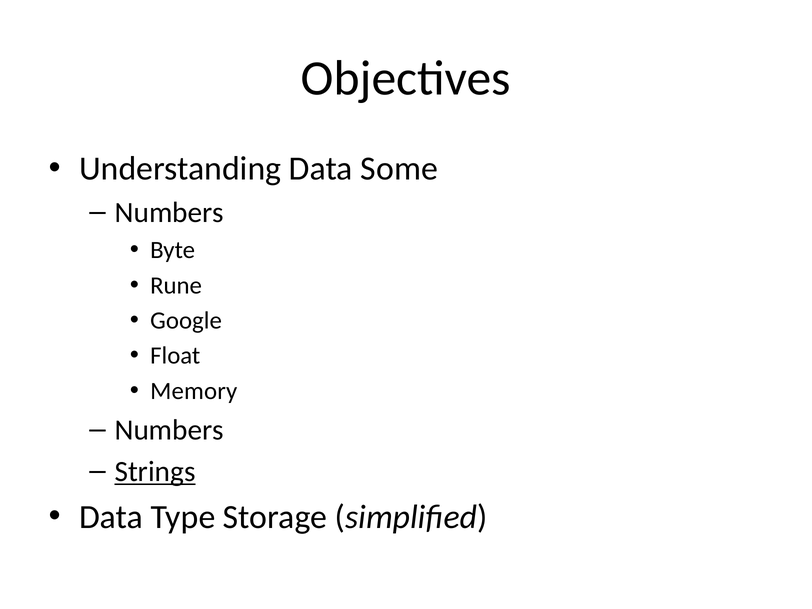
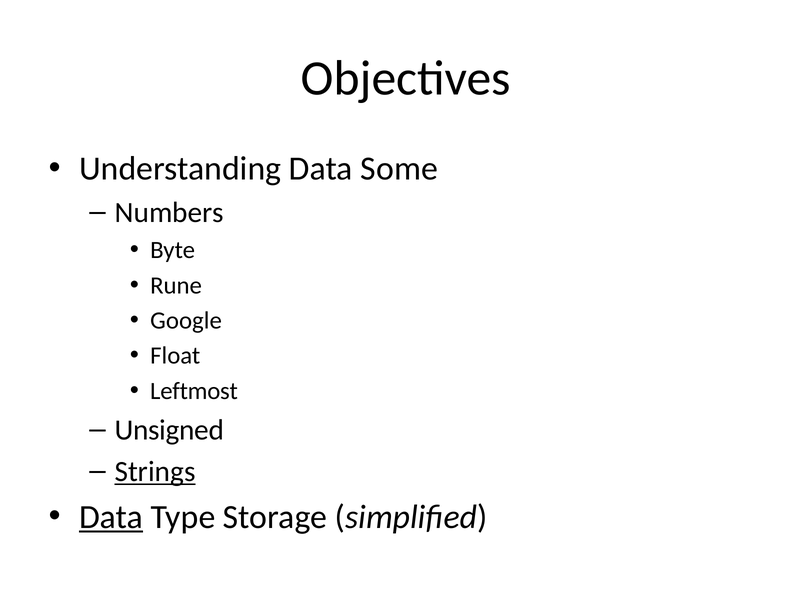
Memory: Memory -> Leftmost
Numbers at (169, 430): Numbers -> Unsigned
Data at (111, 517) underline: none -> present
